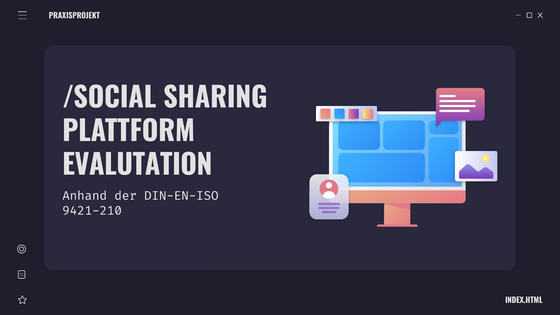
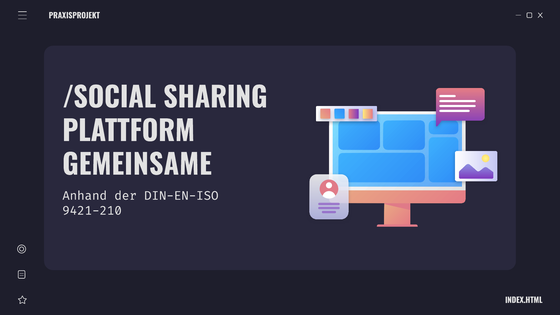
EVALUTATION: EVALUTATION -> GEMEINSAME
